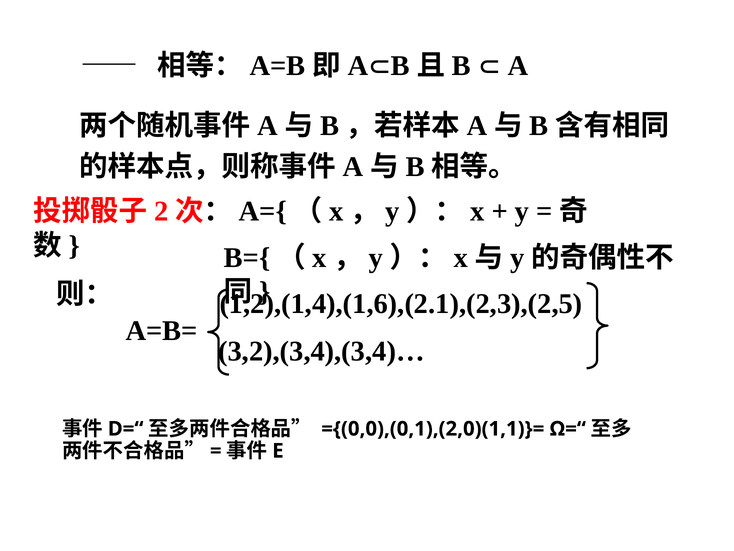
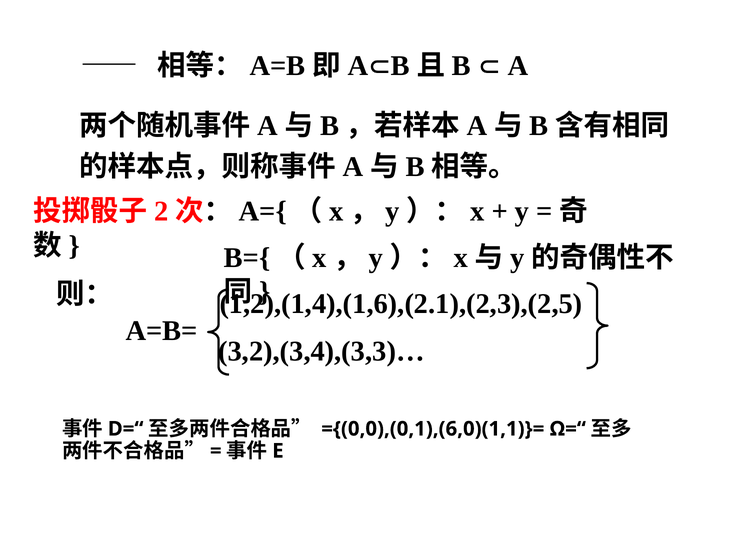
3,2),(3,4),(3,4)…: 3,2),(3,4),(3,4)… -> 3,2),(3,4),(3,3)…
={(0,0),(0,1),(2,0)(1,1)}=: ={(0,0),(0,1),(2,0)(1,1)}= -> ={(0,0),(0,1),(6,0)(1,1)}=
